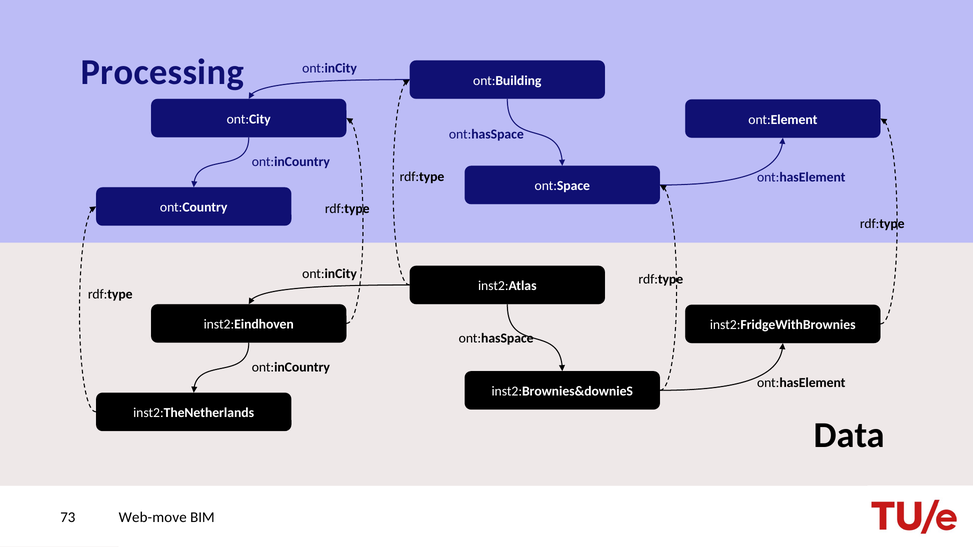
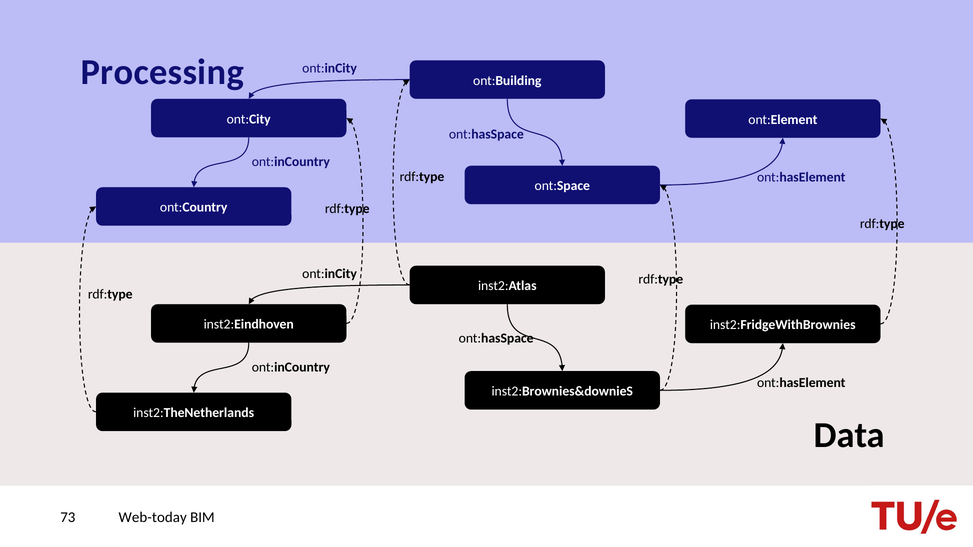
Web-move: Web-move -> Web-today
